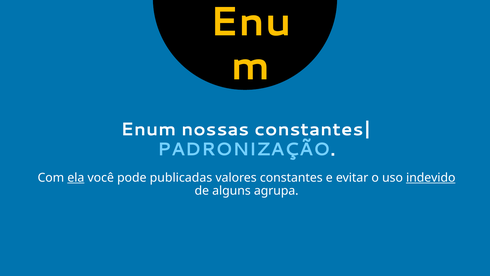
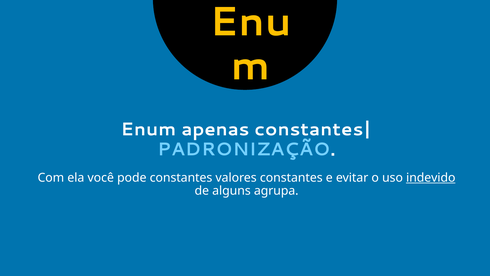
nossas: nossas -> apenas
ela underline: present -> none
pode publicadas: publicadas -> constantes
